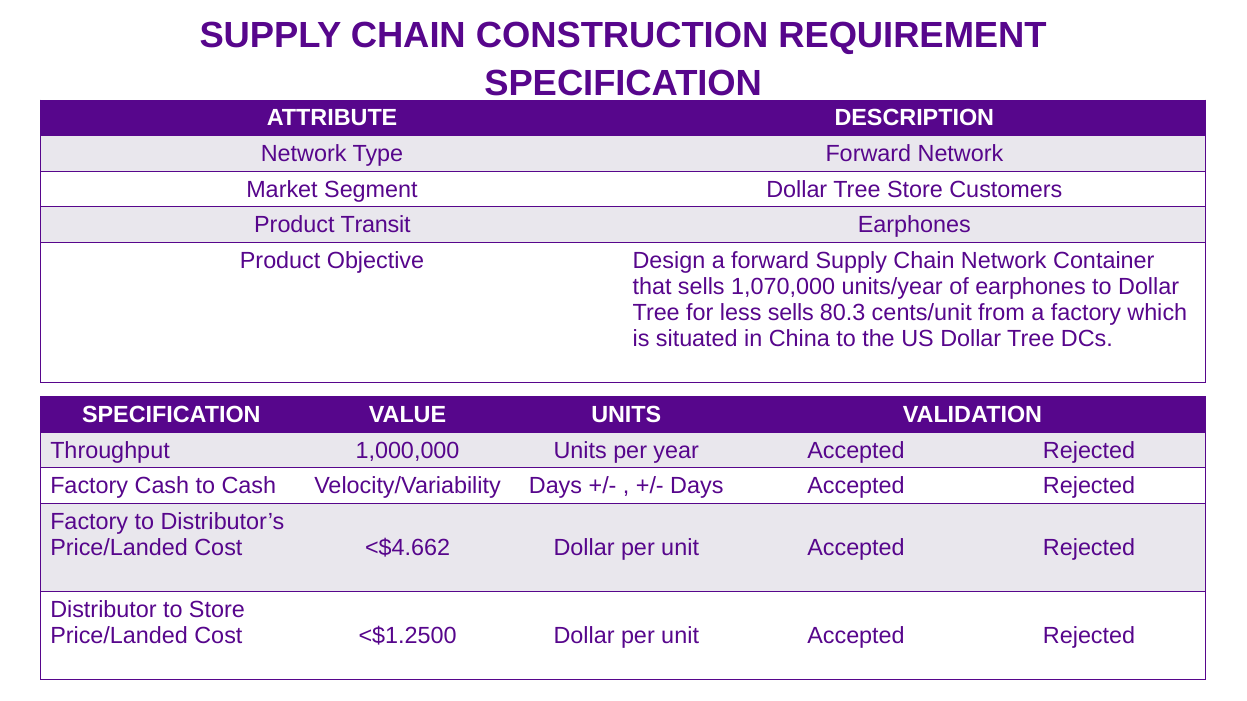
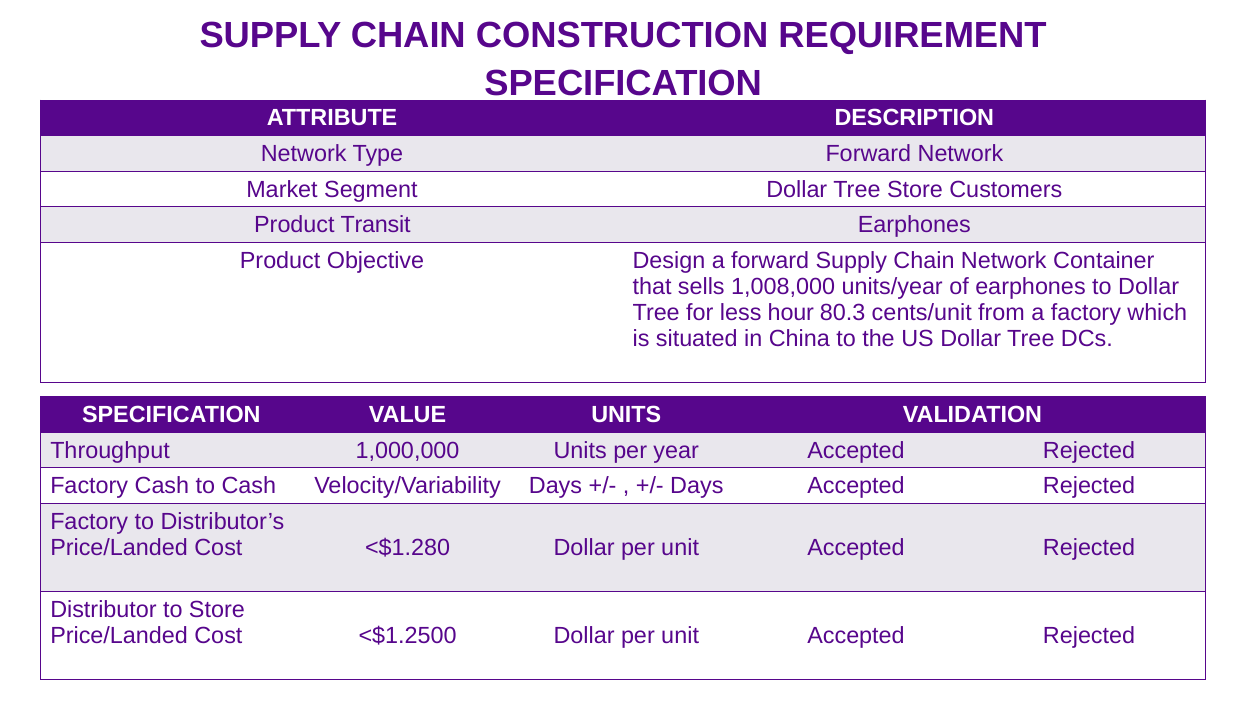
1,070,000: 1,070,000 -> 1,008,000
less sells: sells -> hour
<$4.662: <$4.662 -> <$1.280
